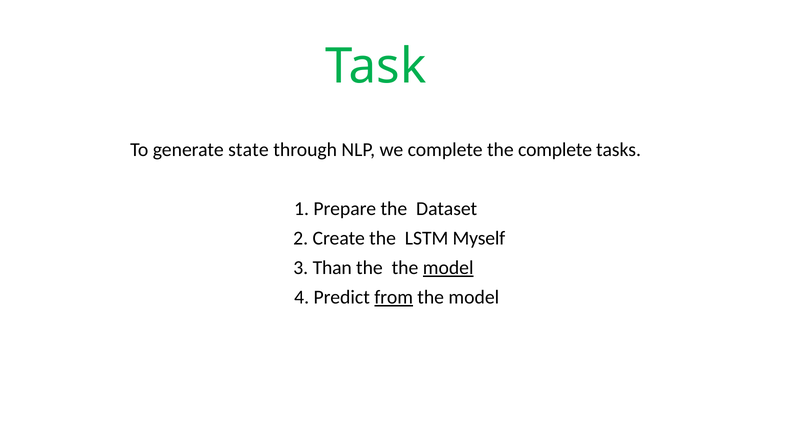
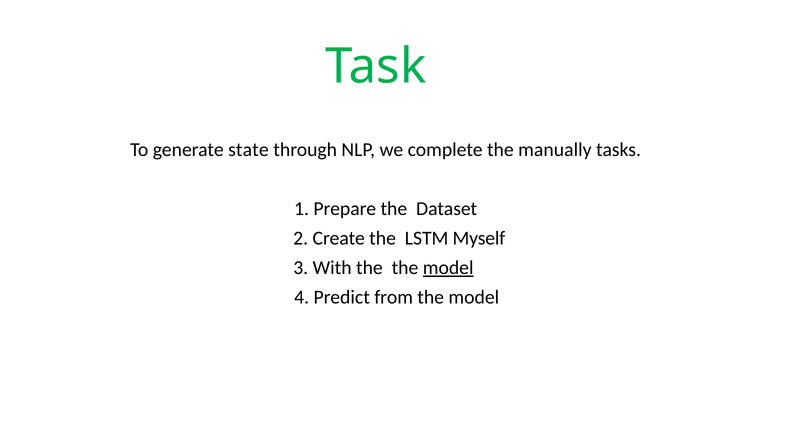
the complete: complete -> manually
Than: Than -> With
from underline: present -> none
